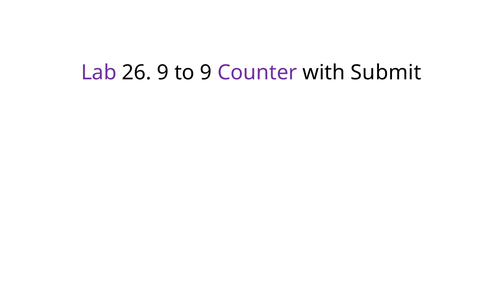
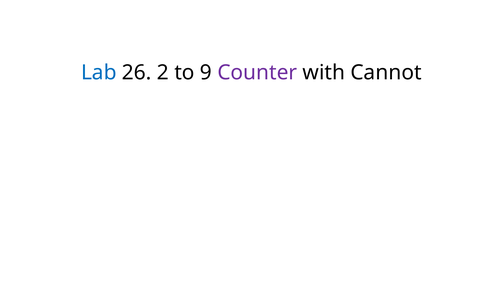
Lab colour: purple -> blue
26 9: 9 -> 2
Submit: Submit -> Cannot
